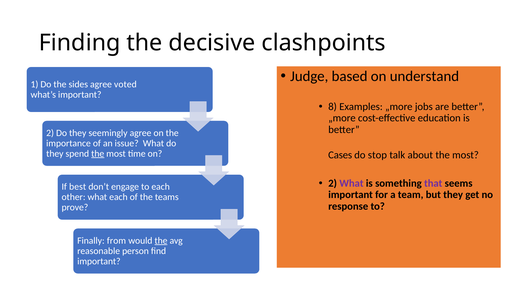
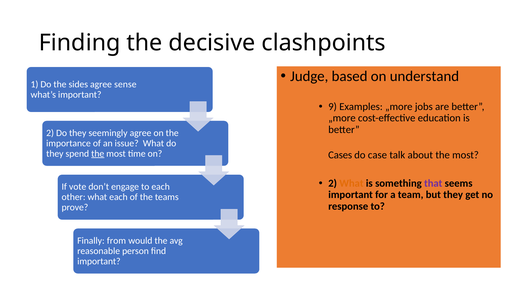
voted: voted -> sense
8: 8 -> 9
stop: stop -> case
What at (351, 184) colour: purple -> orange
best: best -> vote
the at (161, 241) underline: present -> none
